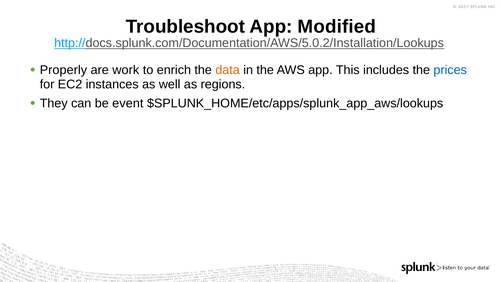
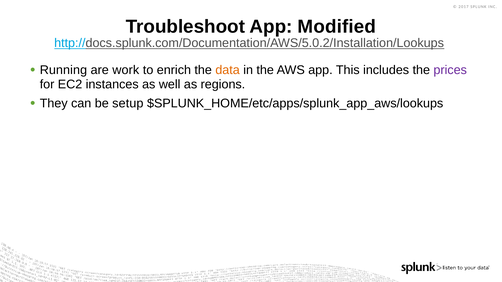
Properly: Properly -> Running
prices colour: blue -> purple
event: event -> setup
